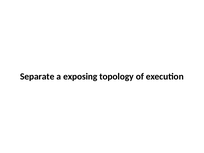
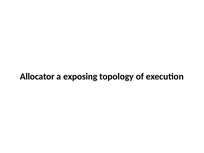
Separate: Separate -> Allocator
